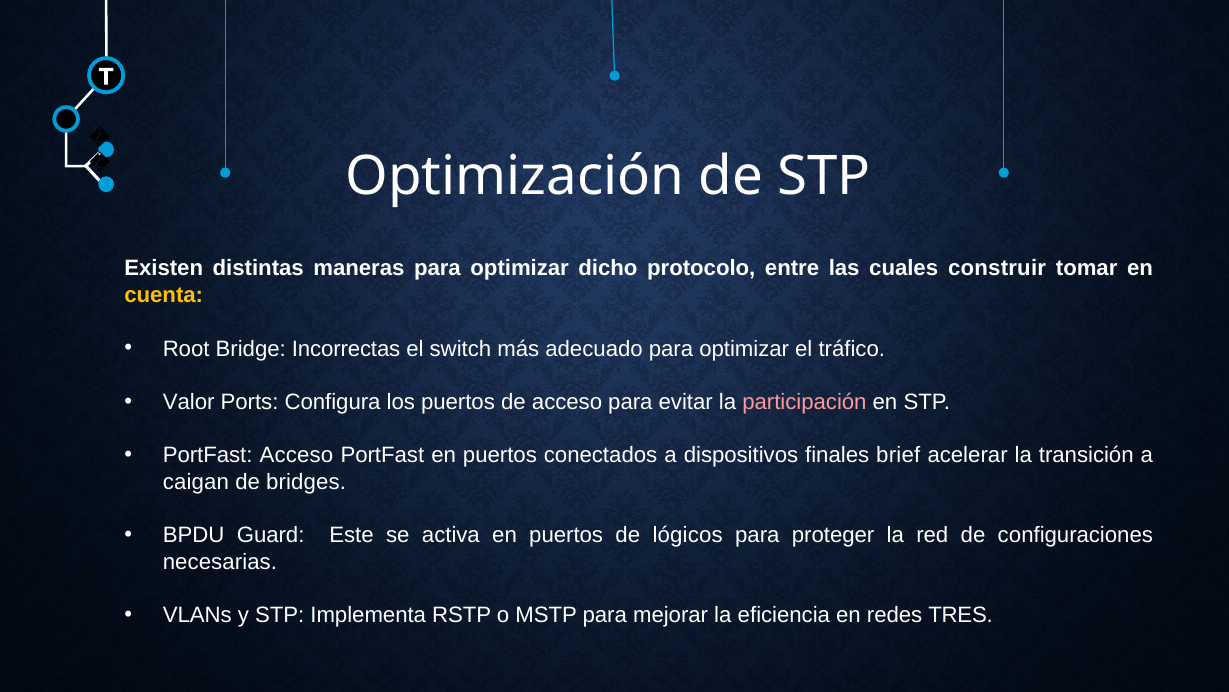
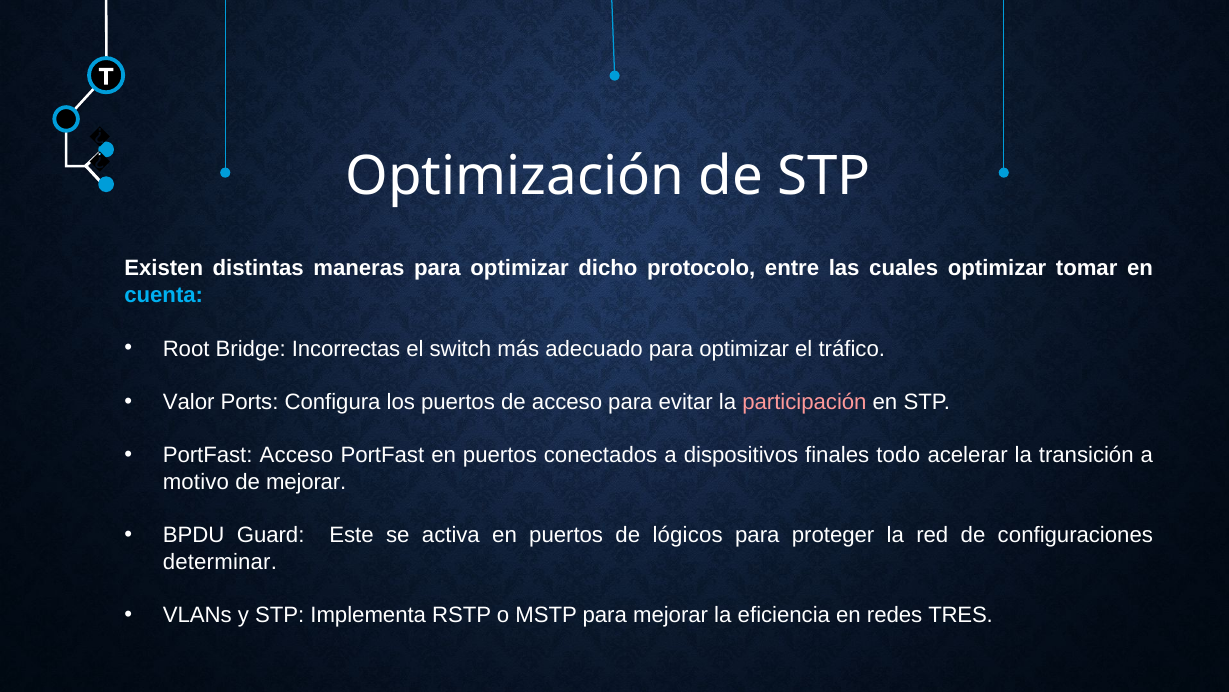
cuales construir: construir -> optimizar
cuenta colour: yellow -> light blue
brief: brief -> todo
caigan: caigan -> motivo
de bridges: bridges -> mejorar
necesarias: necesarias -> determinar
